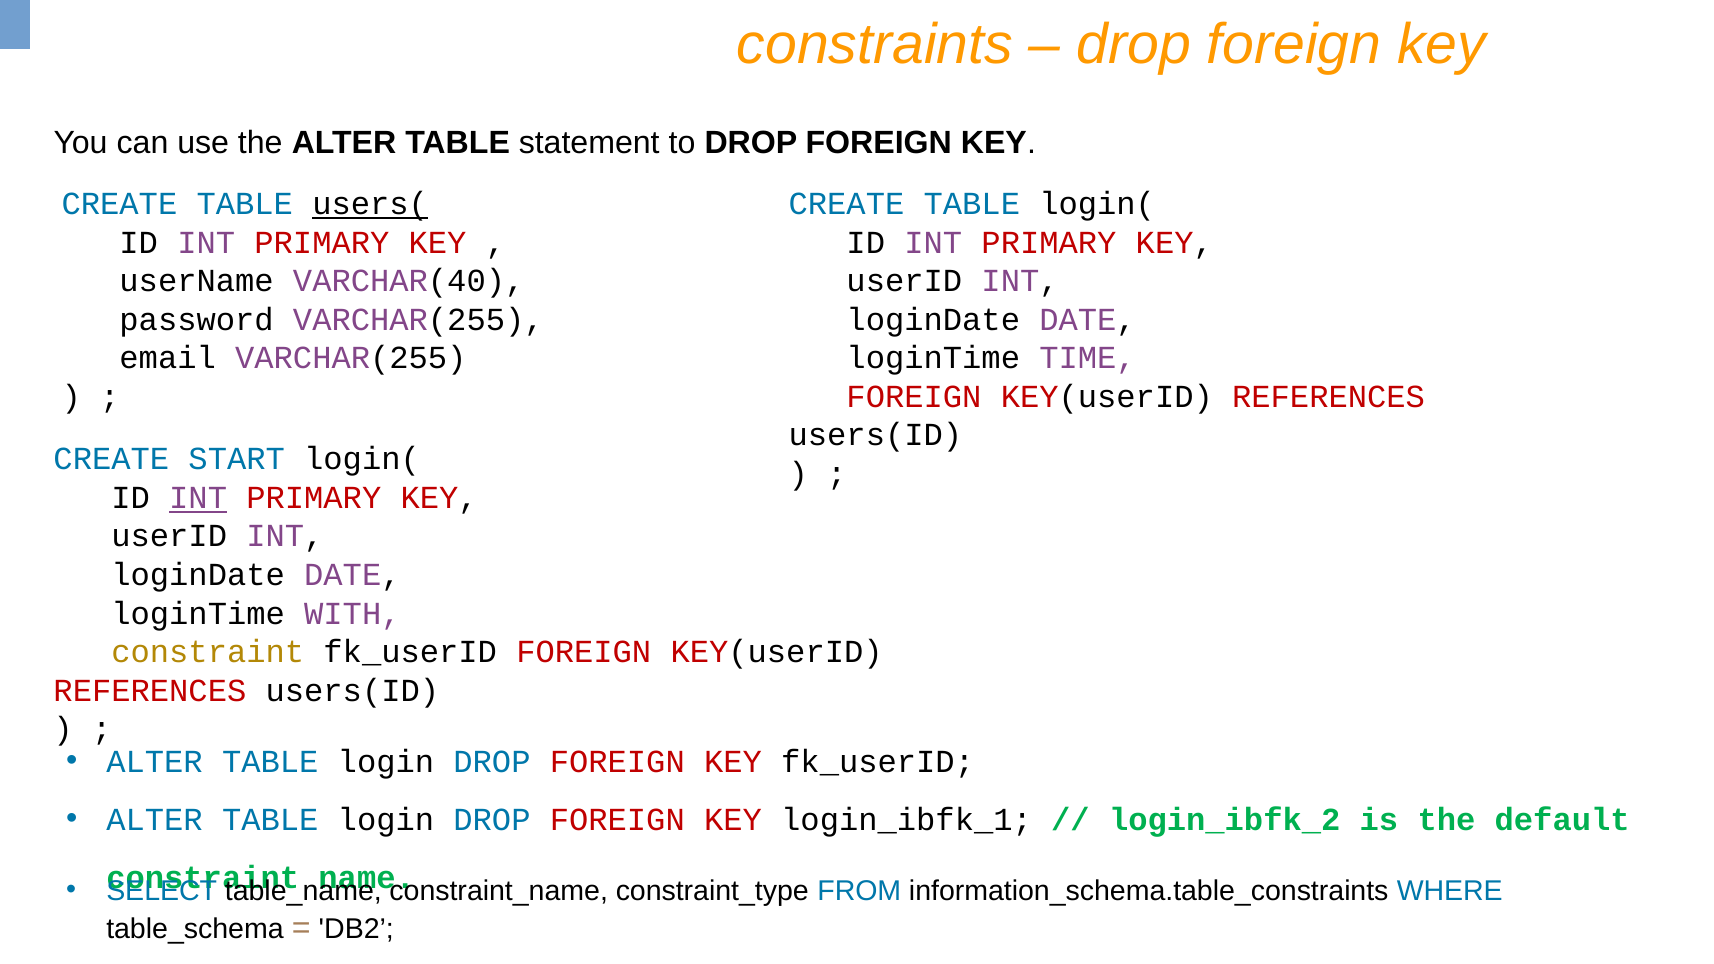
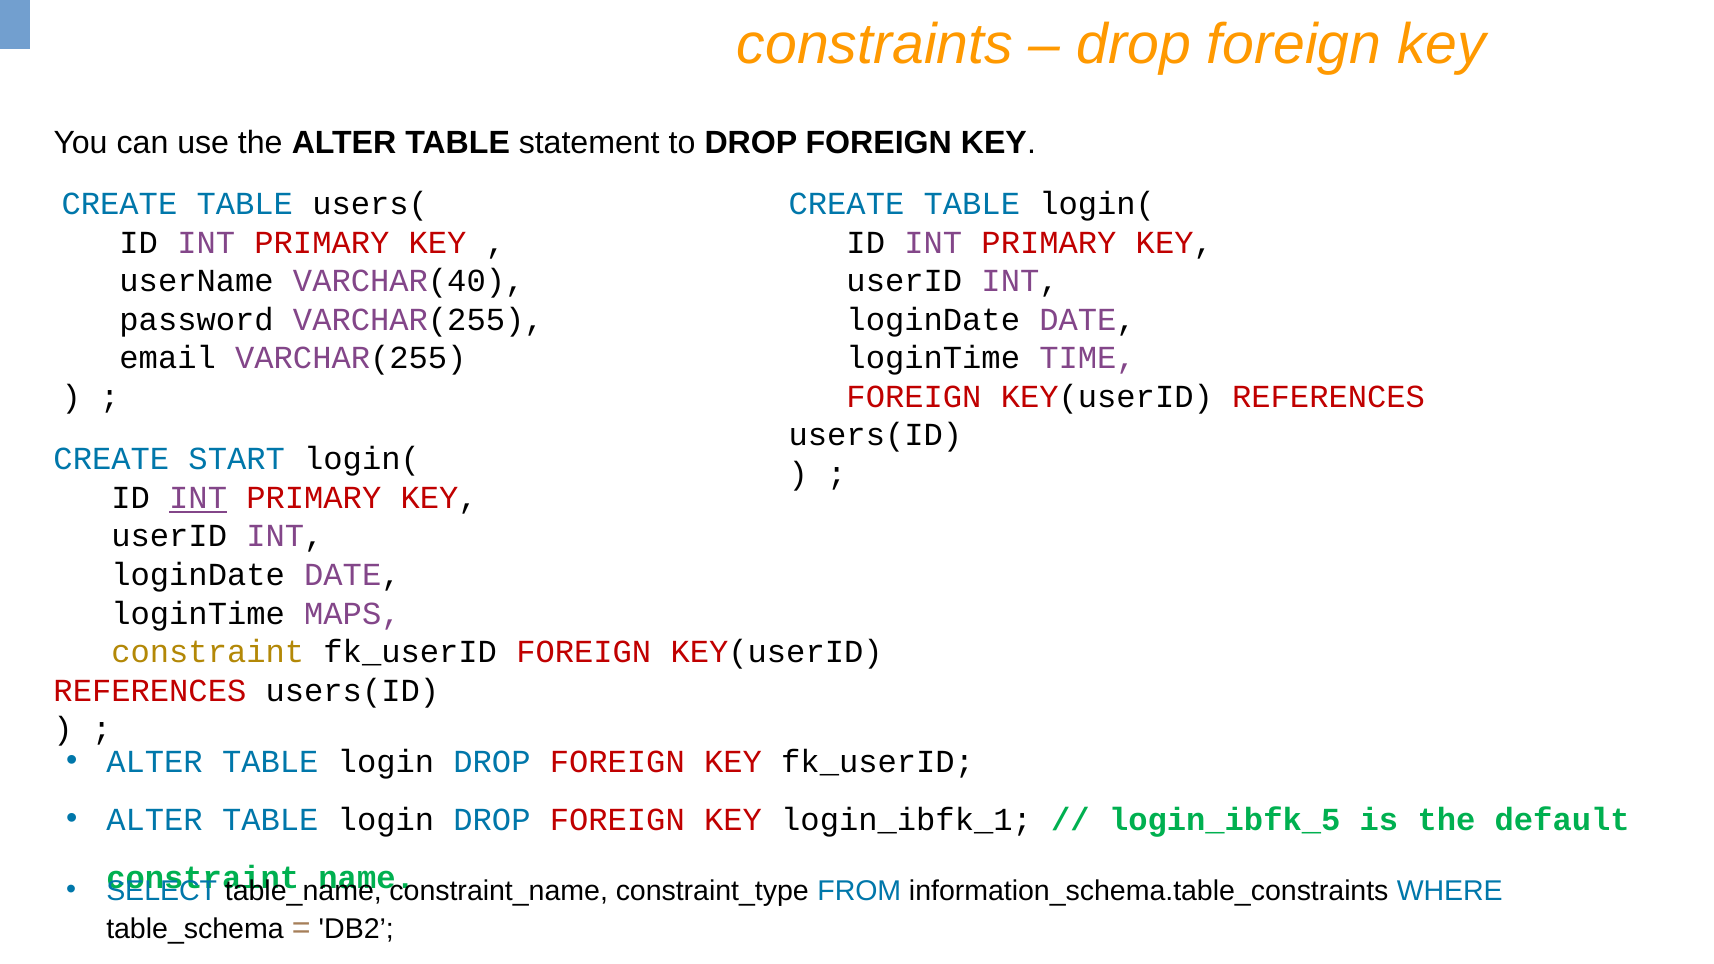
users( underline: present -> none
WITH: WITH -> MAPS
login_ibfk_2: login_ibfk_2 -> login_ibfk_5
